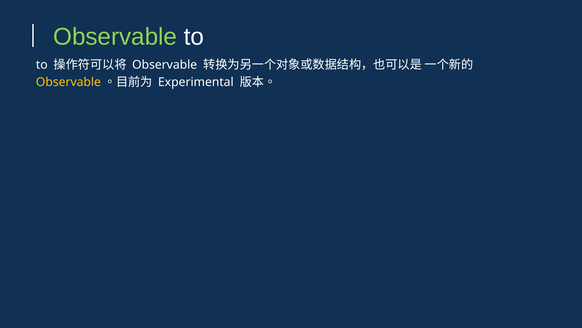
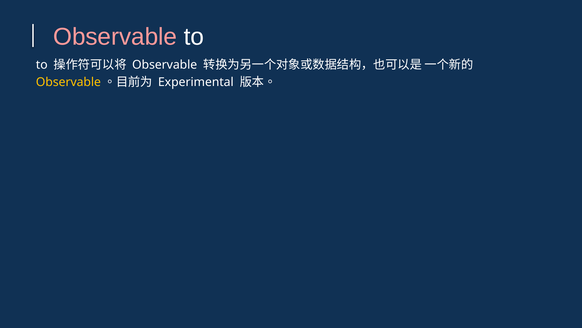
Observable at (115, 37) colour: light green -> pink
